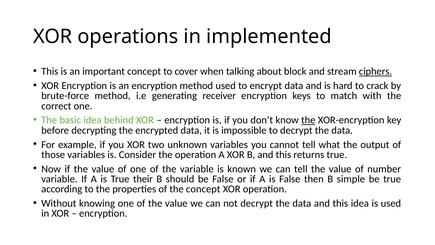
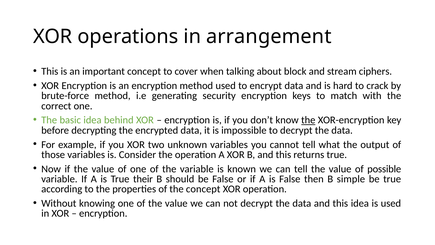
implemented: implemented -> arrangement
ciphers underline: present -> none
receiver: receiver -> security
number: number -> possible
